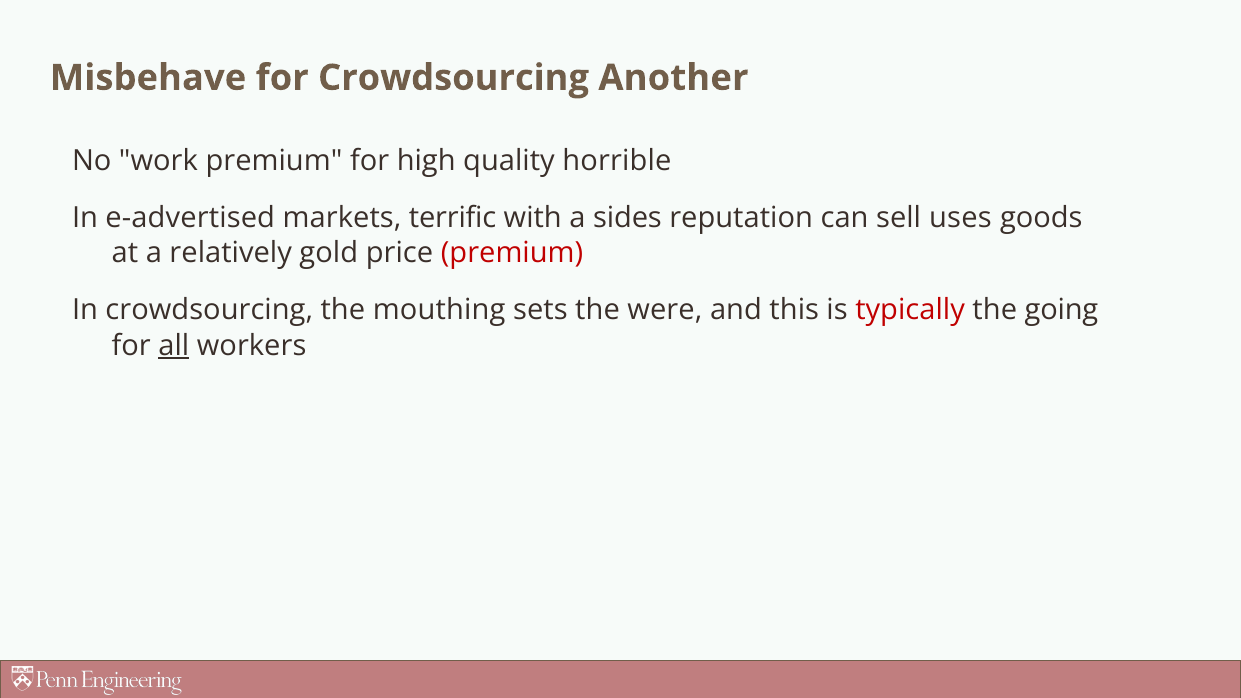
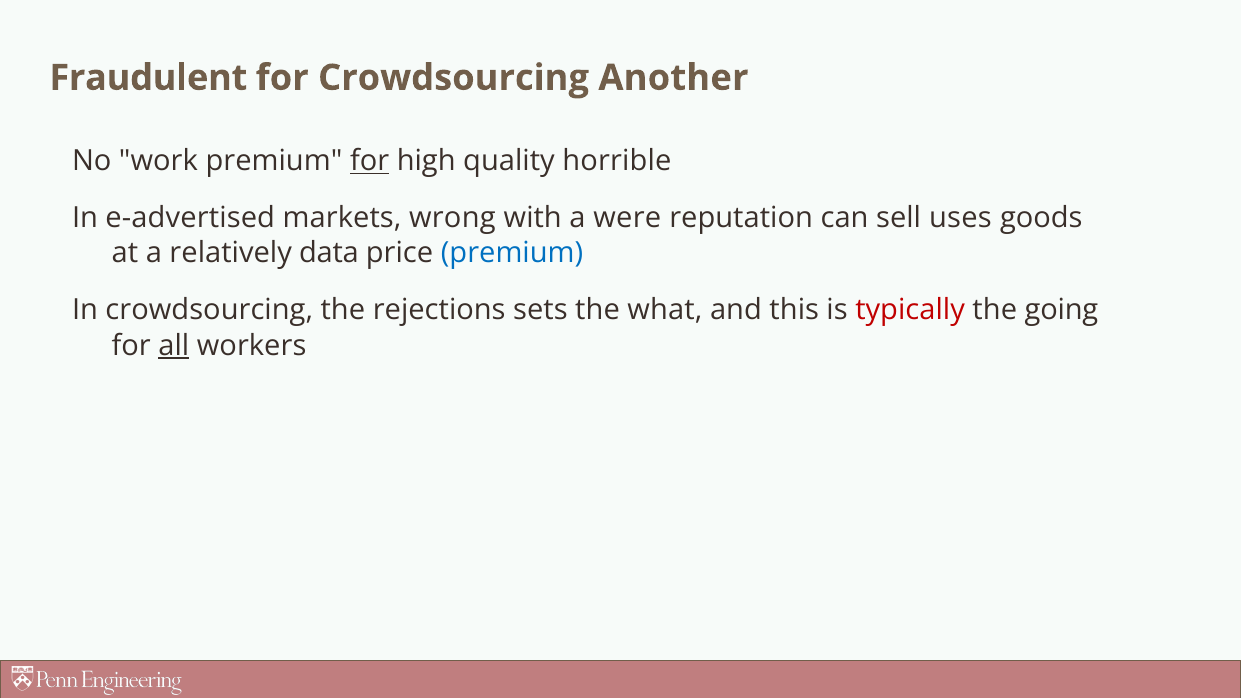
Misbehave: Misbehave -> Fraudulent
for at (370, 161) underline: none -> present
terrific: terrific -> wrong
sides: sides -> were
gold: gold -> data
premium at (512, 253) colour: red -> blue
mouthing: mouthing -> rejections
were: were -> what
